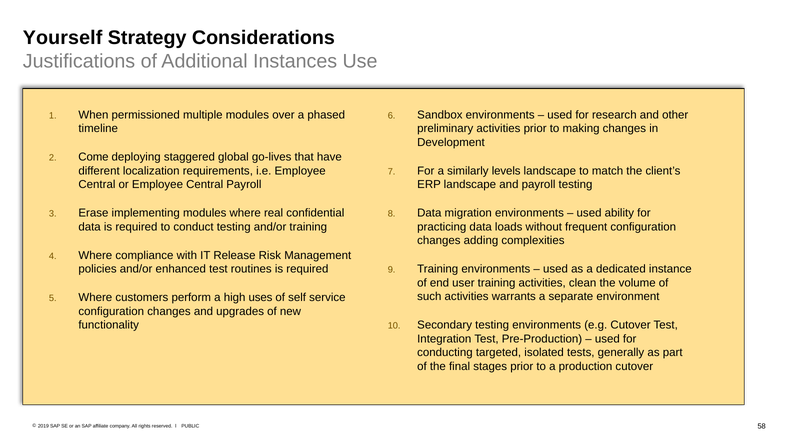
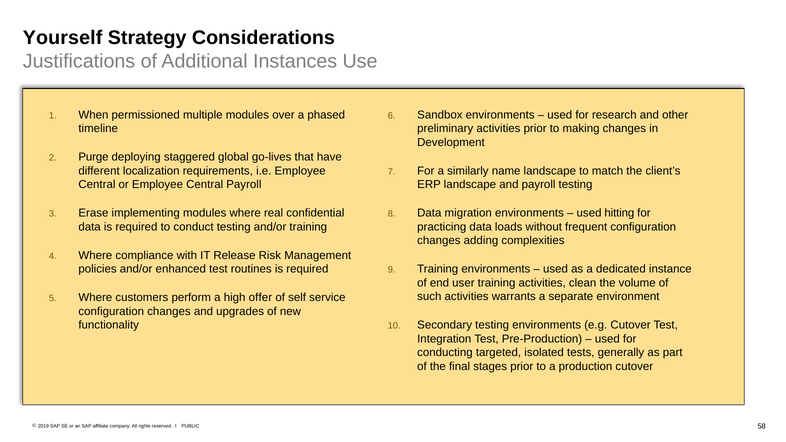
Come: Come -> Purge
levels: levels -> name
ability: ability -> hitting
uses: uses -> offer
